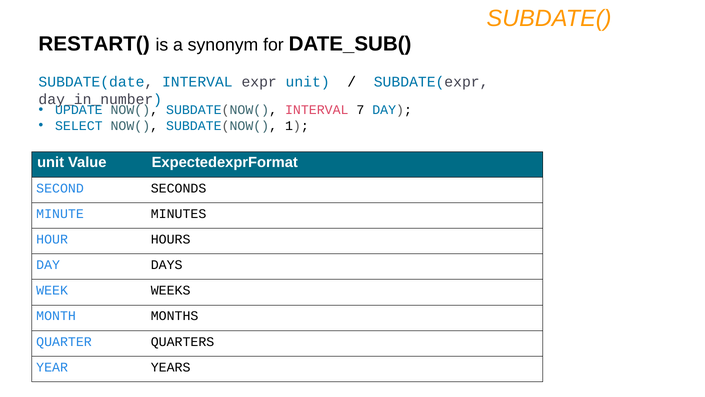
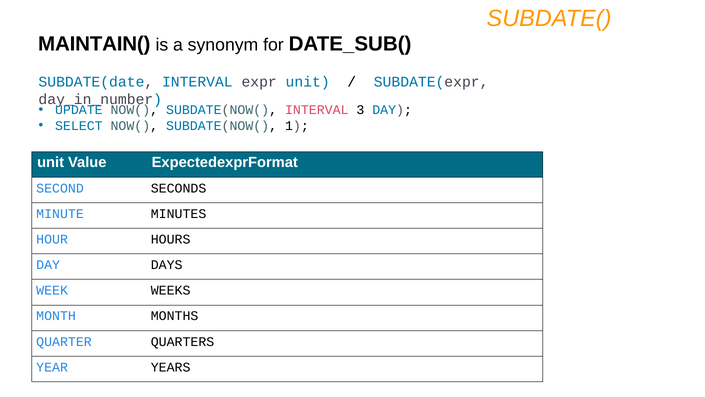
RESTART(: RESTART( -> MAINTAIN(
7: 7 -> 3
